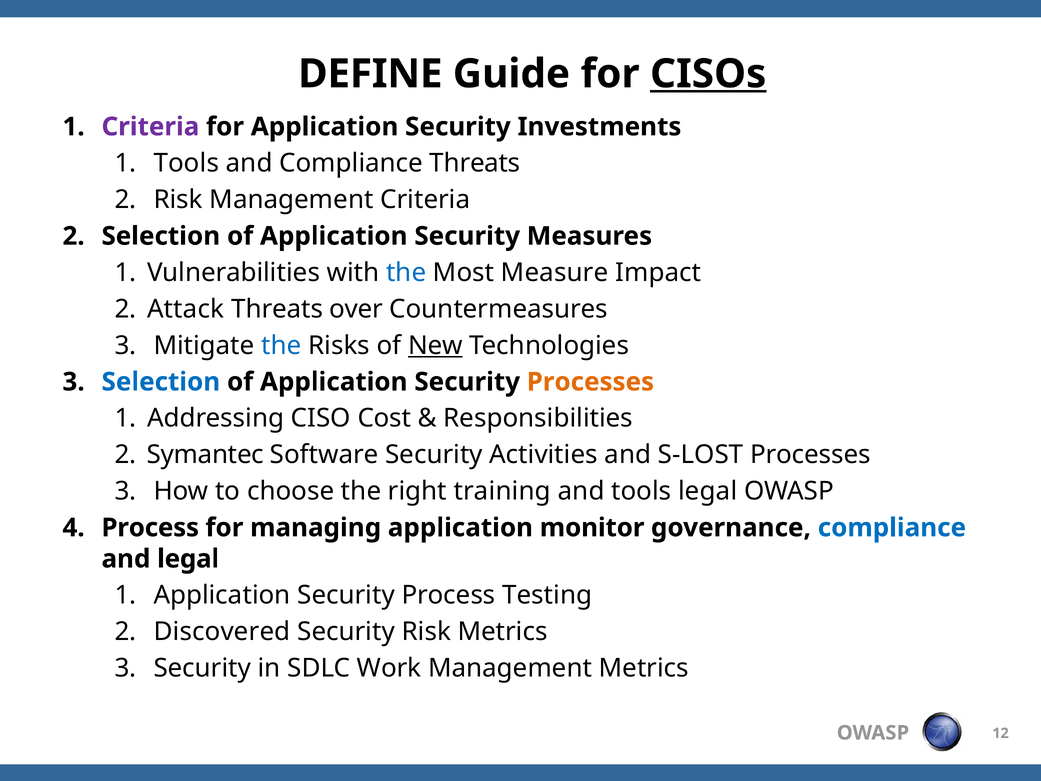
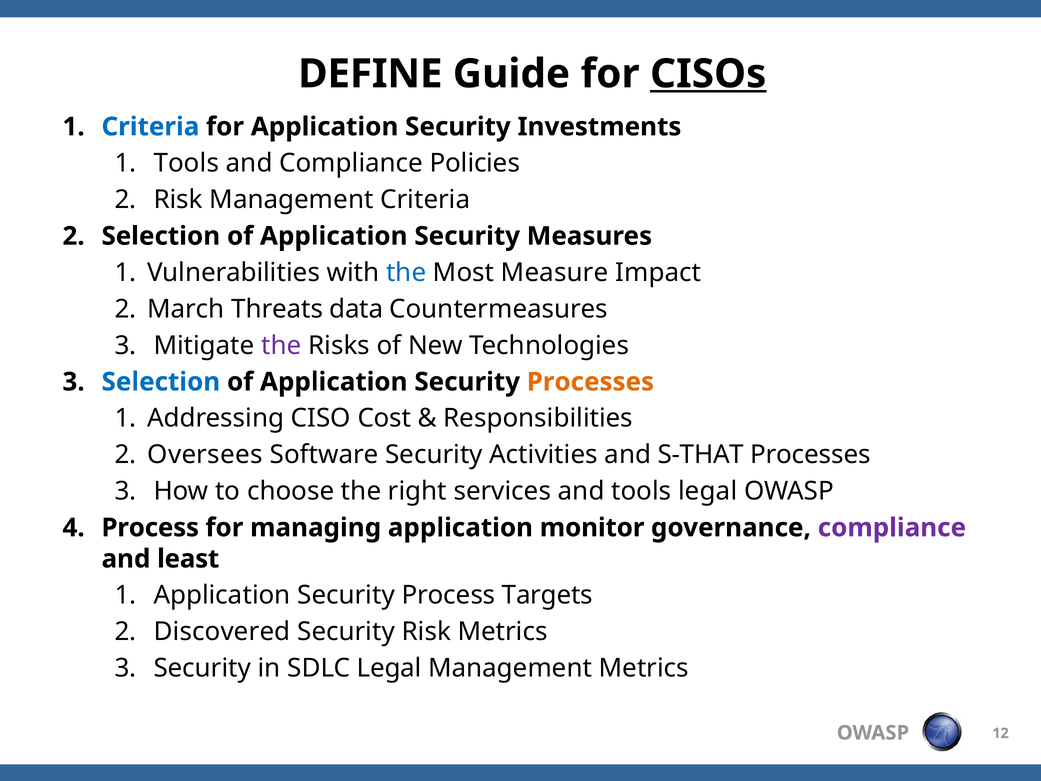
Criteria at (150, 127) colour: purple -> blue
Compliance Threats: Threats -> Policies
Attack: Attack -> March
over: over -> data
the at (281, 345) colour: blue -> purple
New underline: present -> none
Symantec: Symantec -> Oversees
S-LOST: S-LOST -> S-THAT
training: training -> services
compliance at (892, 528) colour: blue -> purple
and legal: legal -> least
Testing: Testing -> Targets
SDLC Work: Work -> Legal
